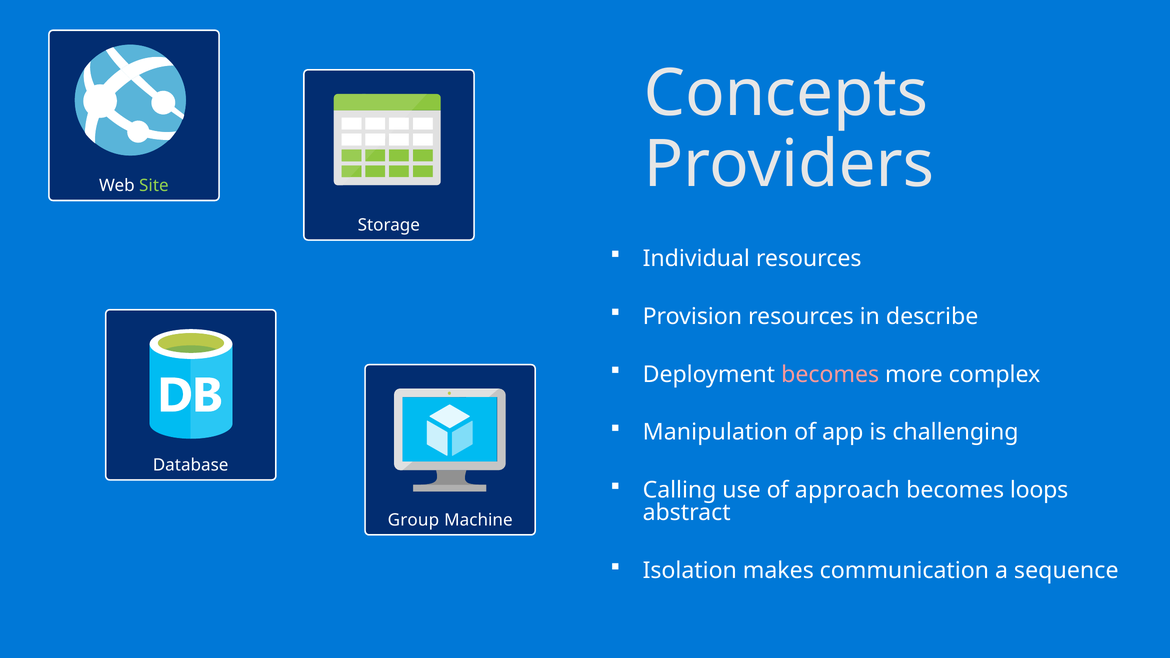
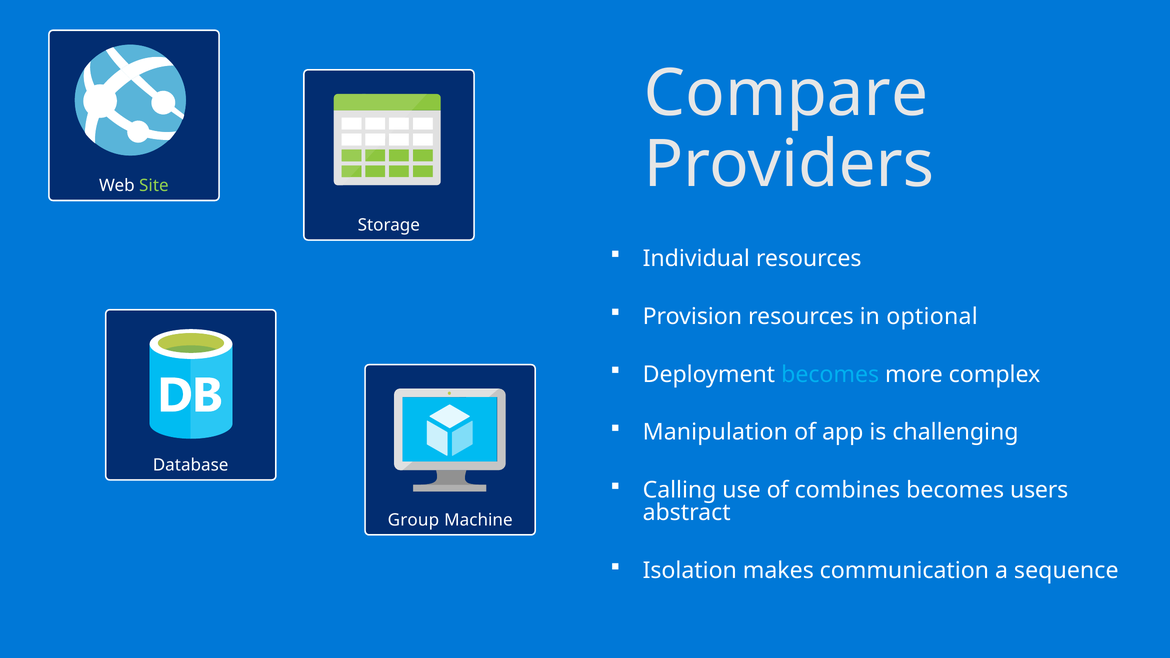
Concepts: Concepts -> Compare
describe: describe -> optional
becomes at (830, 374) colour: pink -> light blue
approach: approach -> combines
loops: loops -> users
